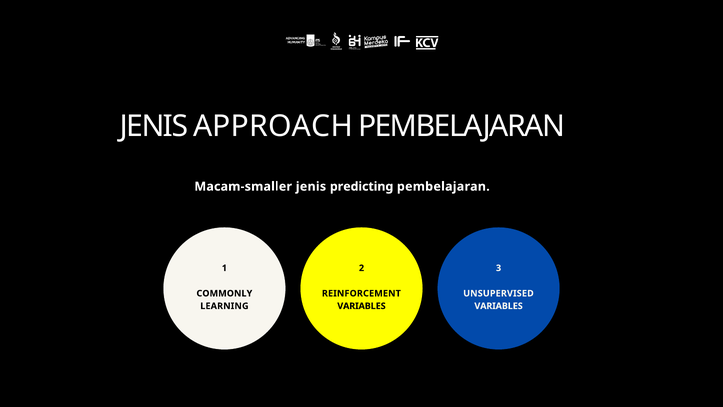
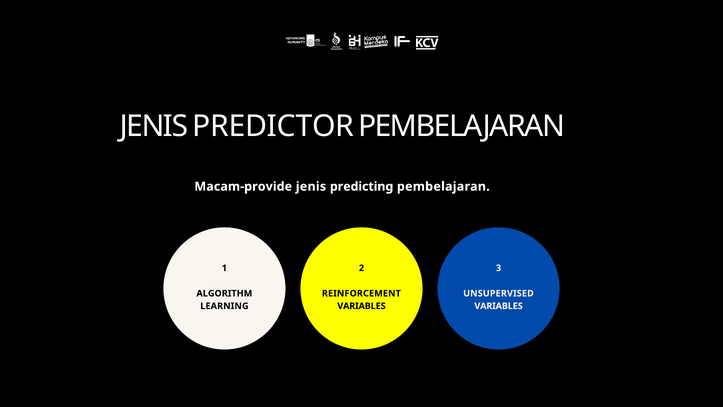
APPROACH: APPROACH -> PREDICTOR
Macam-smaller: Macam-smaller -> Macam-provide
COMMONLY: COMMONLY -> ALGORITHM
